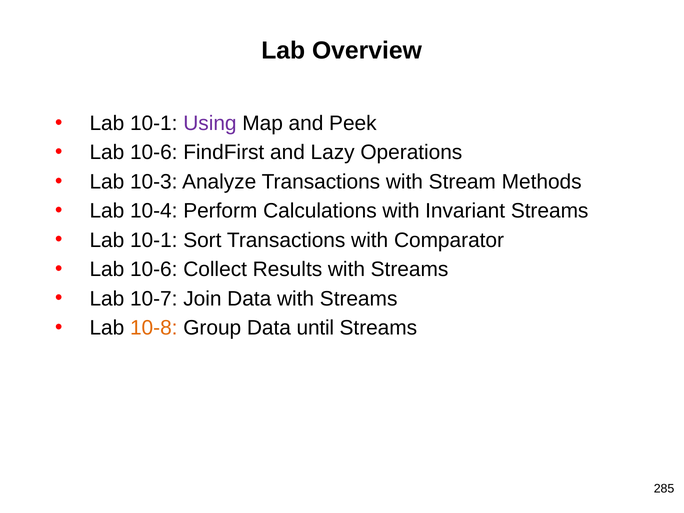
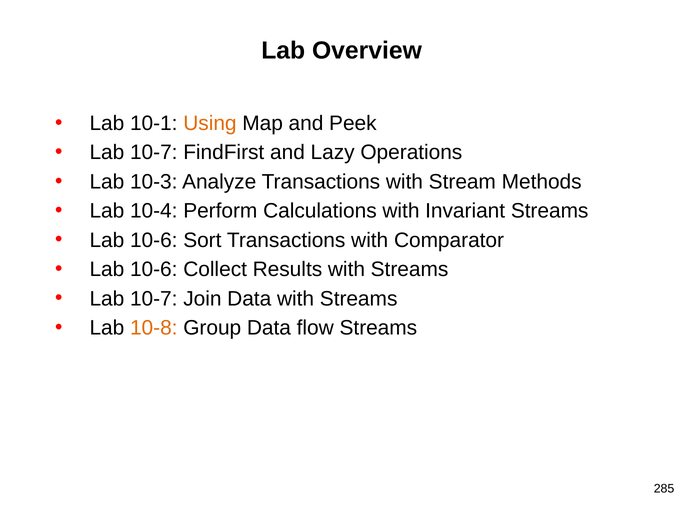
Using colour: purple -> orange
10-6 at (154, 152): 10-6 -> 10-7
10-1 at (154, 240): 10-1 -> 10-6
until: until -> flow
